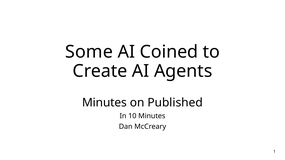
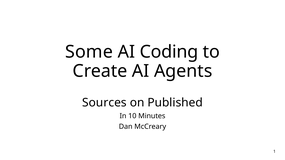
Coined: Coined -> Coding
Minutes at (104, 103): Minutes -> Sources
